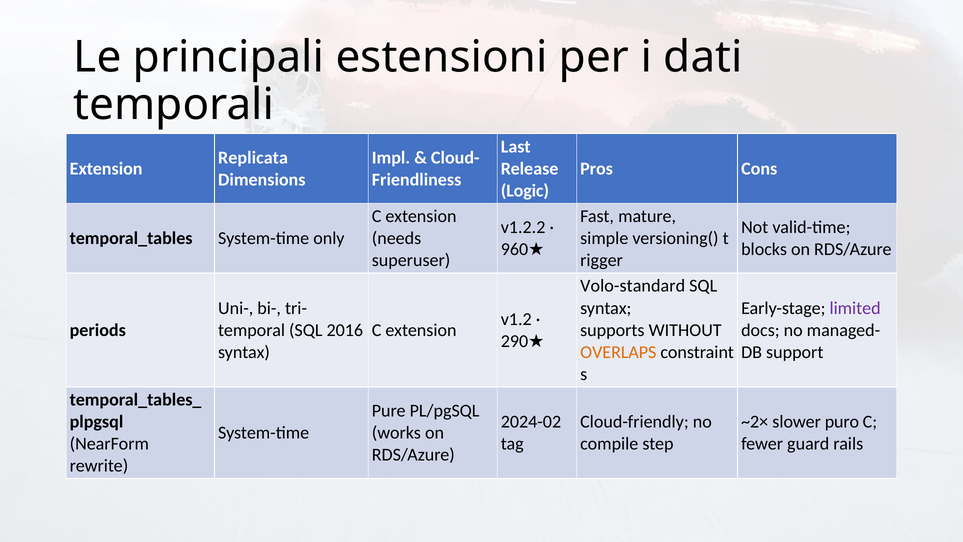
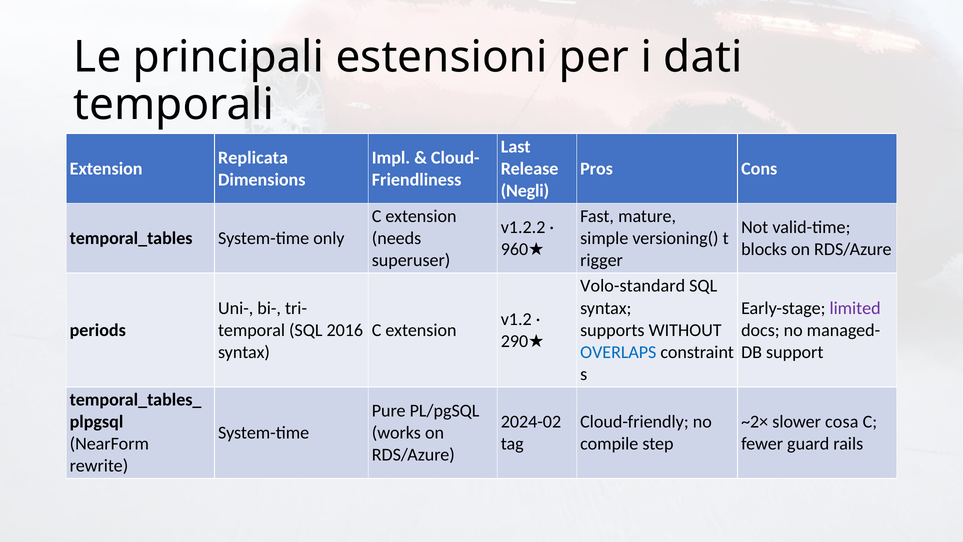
Logic: Logic -> Negli
OVERLAPS colour: orange -> blue
puro: puro -> cosa
